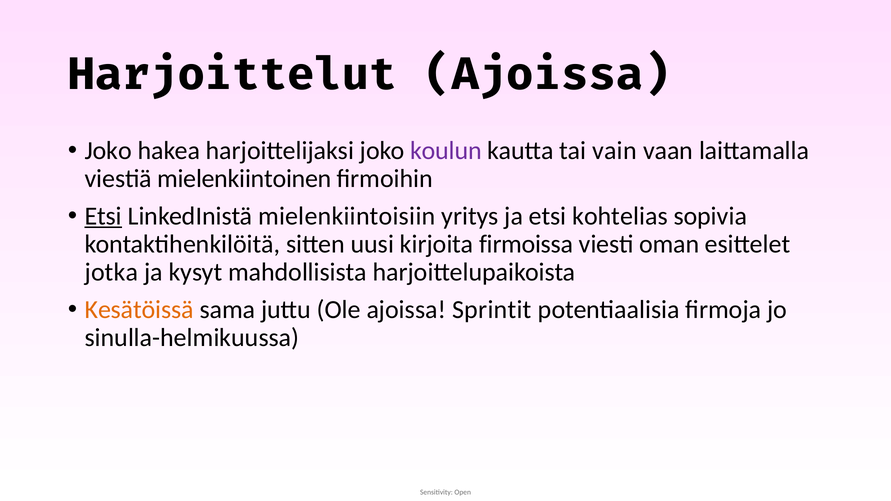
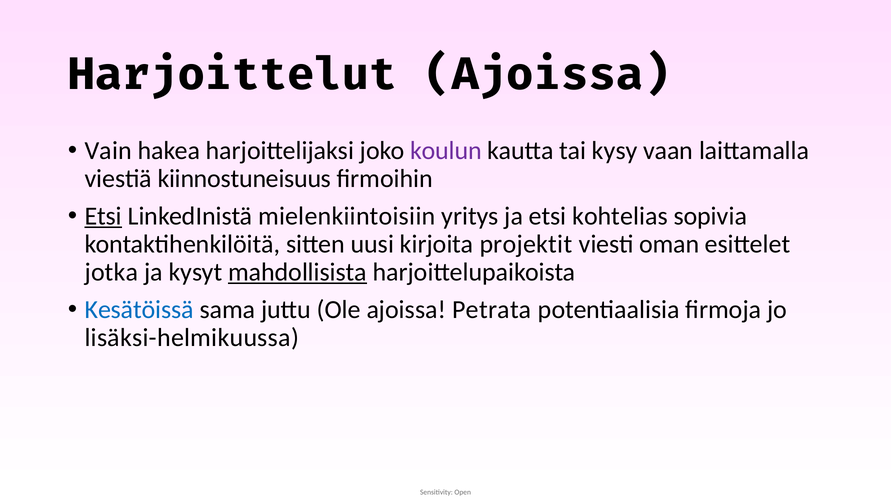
Joko at (108, 151): Joko -> Vain
vain: vain -> kysy
mielenkiintoinen: mielenkiintoinen -> kiinnostuneisuus
firmoissa: firmoissa -> projektit
mahdollisista underline: none -> present
Kesätöissä colour: orange -> blue
Sprintit: Sprintit -> Petrata
sinulla-helmikuussa: sinulla-helmikuussa -> lisäksi-helmikuussa
